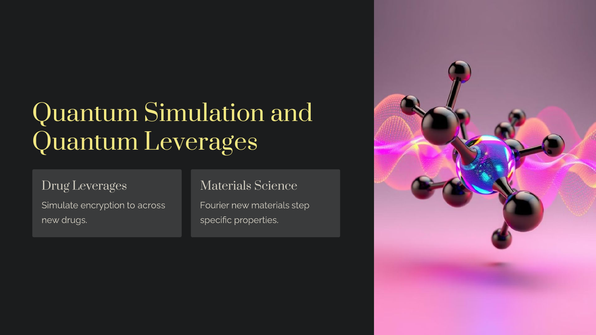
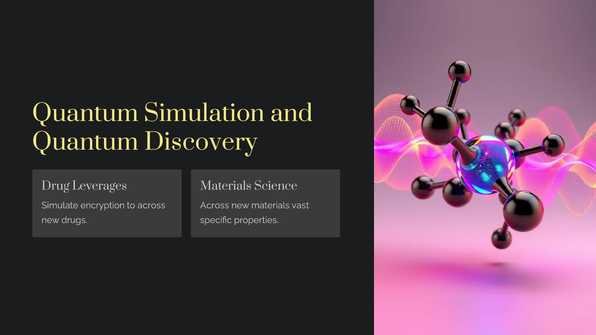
Quantum Leverages: Leverages -> Discovery
Fourier at (215, 205): Fourier -> Across
step: step -> vast
